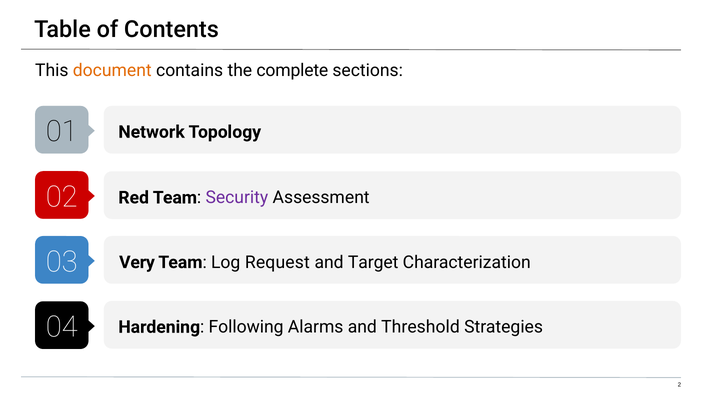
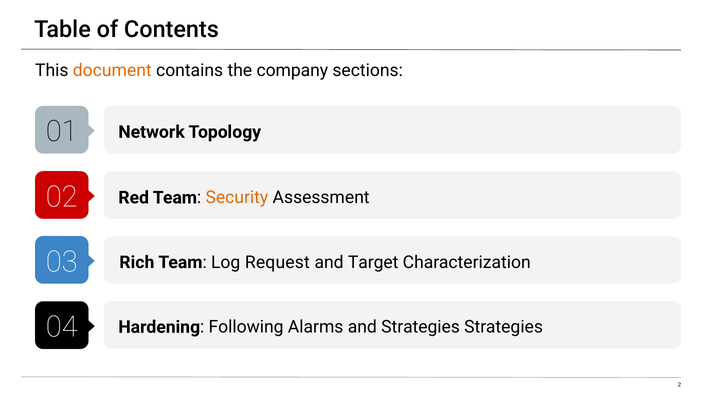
complete: complete -> company
Security colour: purple -> orange
Very: Very -> Rich
and Threshold: Threshold -> Strategies
